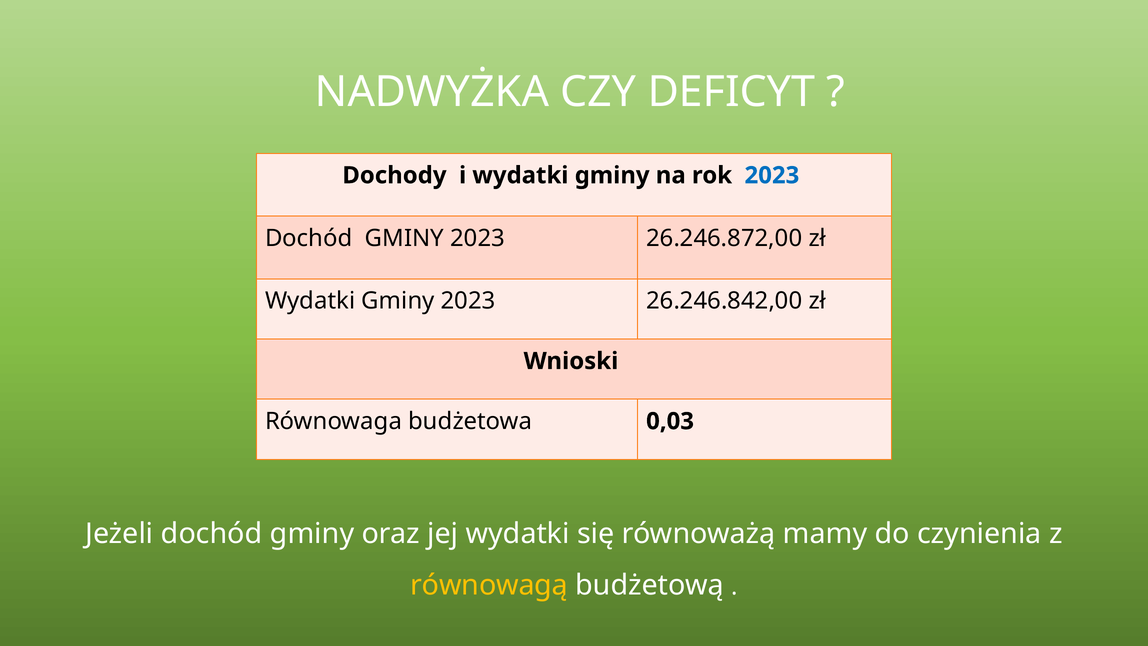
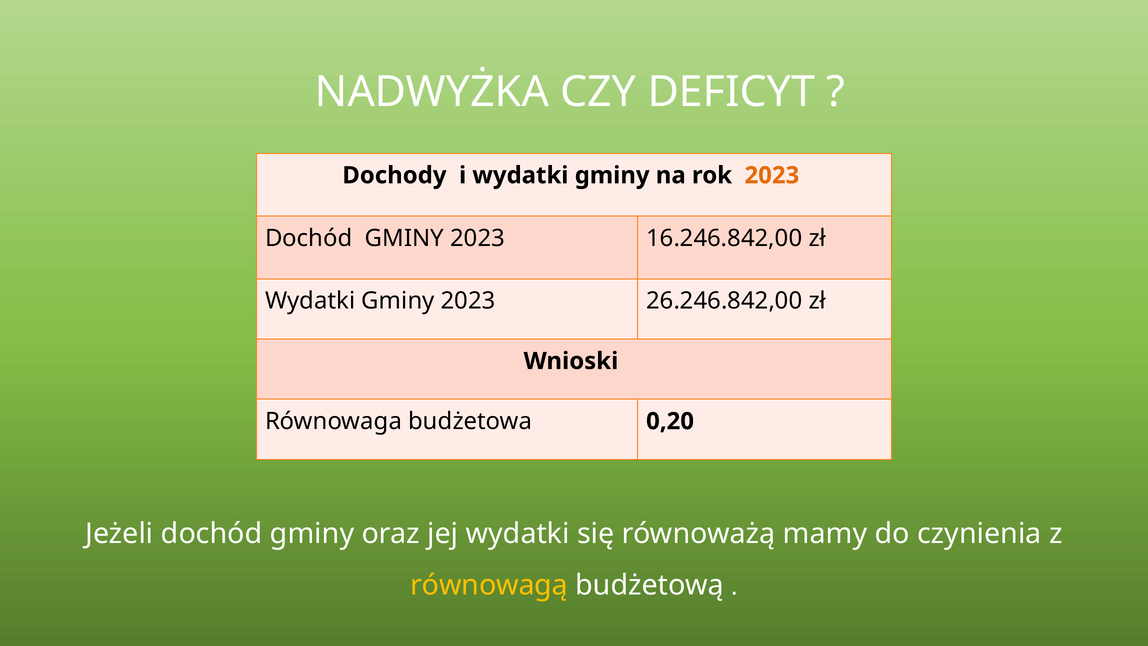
2023 at (772, 175) colour: blue -> orange
26.246.872,00: 26.246.872,00 -> 16.246.842,00
0,03: 0,03 -> 0,20
